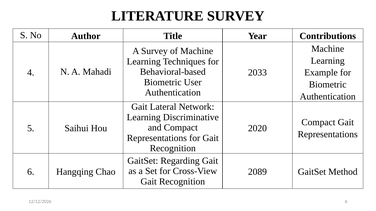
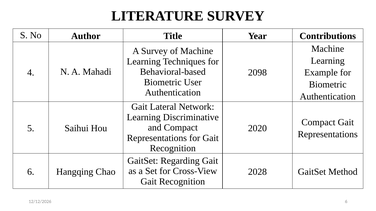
2033: 2033 -> 2098
2089: 2089 -> 2028
